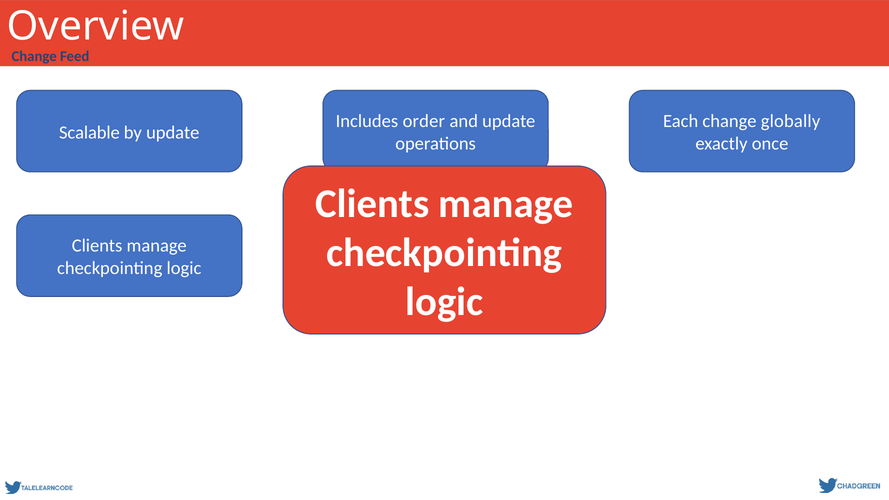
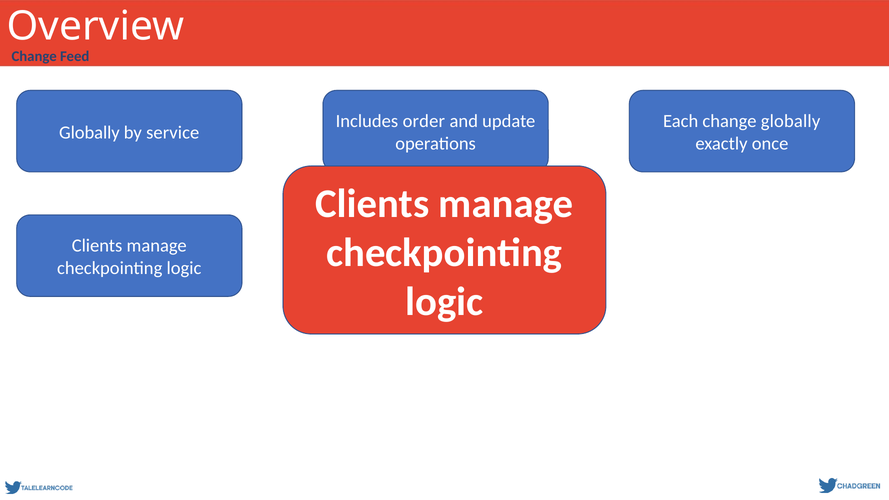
Scalable at (89, 132): Scalable -> Globally
by update: update -> service
